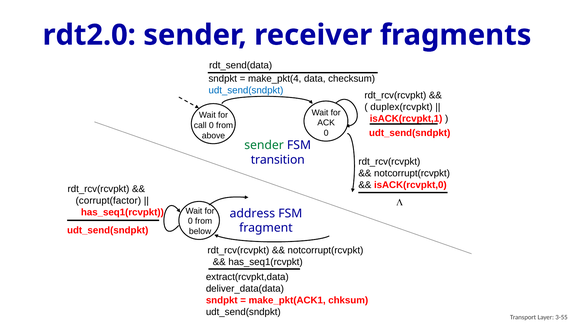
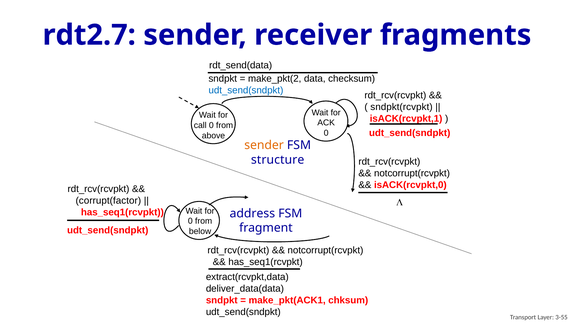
rdt2.0: rdt2.0 -> rdt2.7
make_pkt(4: make_pkt(4 -> make_pkt(2
duplex(rcvpkt: duplex(rcvpkt -> sndpkt(rcvpkt
sender at (264, 145) colour: green -> orange
transition: transition -> structure
